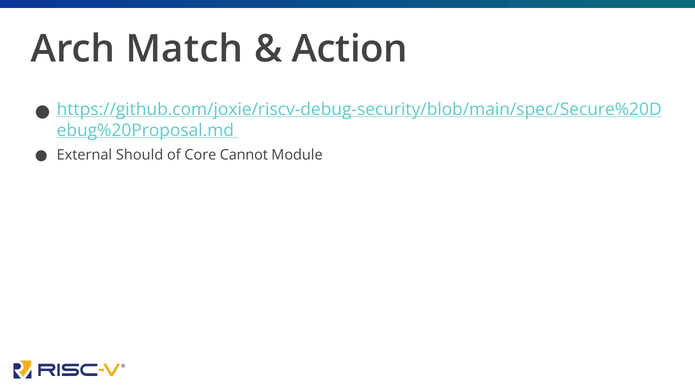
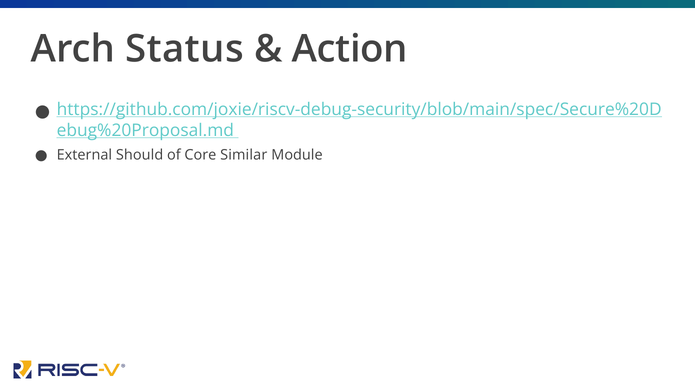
Match: Match -> Status
Cannot: Cannot -> Similar
